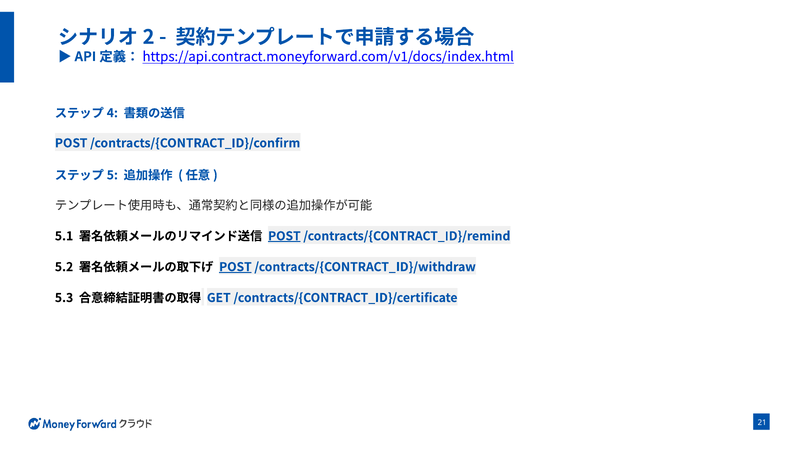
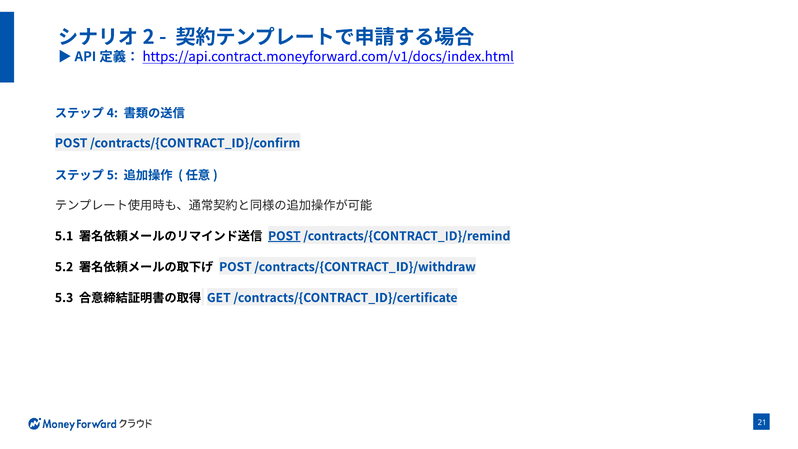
POST at (235, 267) underline: present -> none
